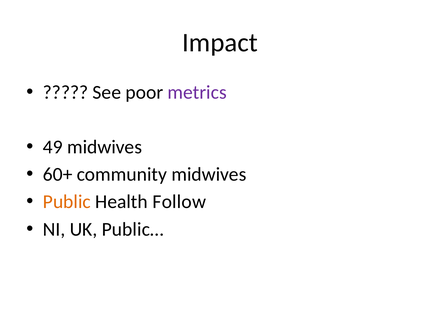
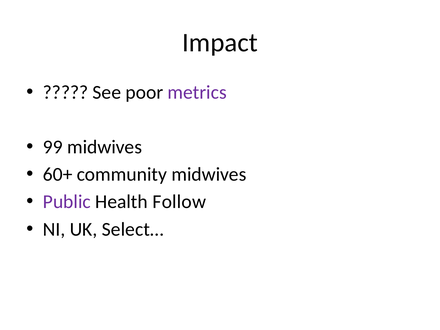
49: 49 -> 99
Public colour: orange -> purple
Public…: Public… -> Select…
